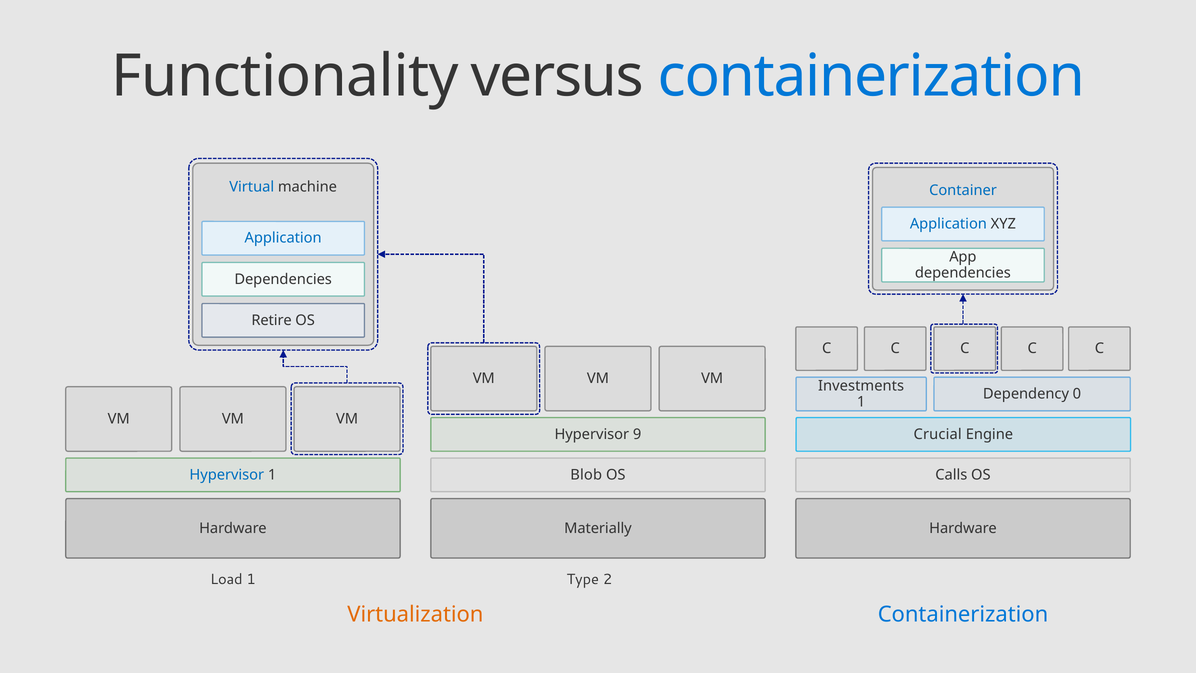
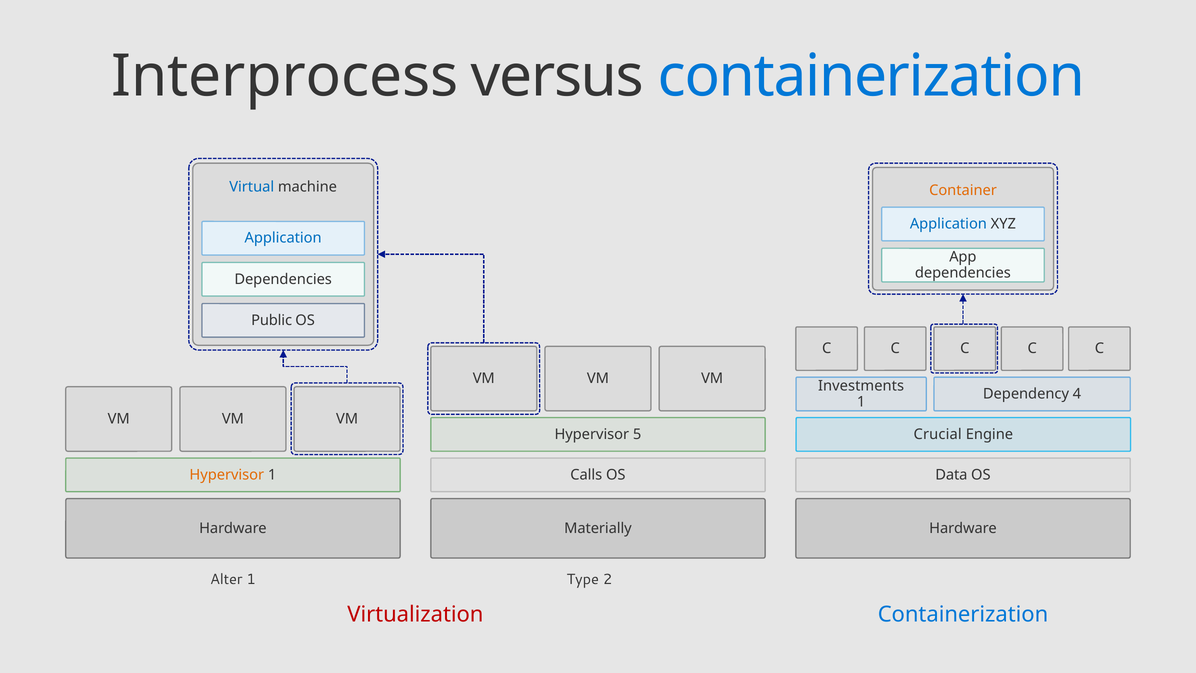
Functionality: Functionality -> Interprocess
Container colour: blue -> orange
Retire: Retire -> Public
0: 0 -> 4
9: 9 -> 5
Hypervisor at (227, 475) colour: blue -> orange
Blob: Blob -> Calls
Calls: Calls -> Data
Load: Load -> Alter
Virtualization colour: orange -> red
